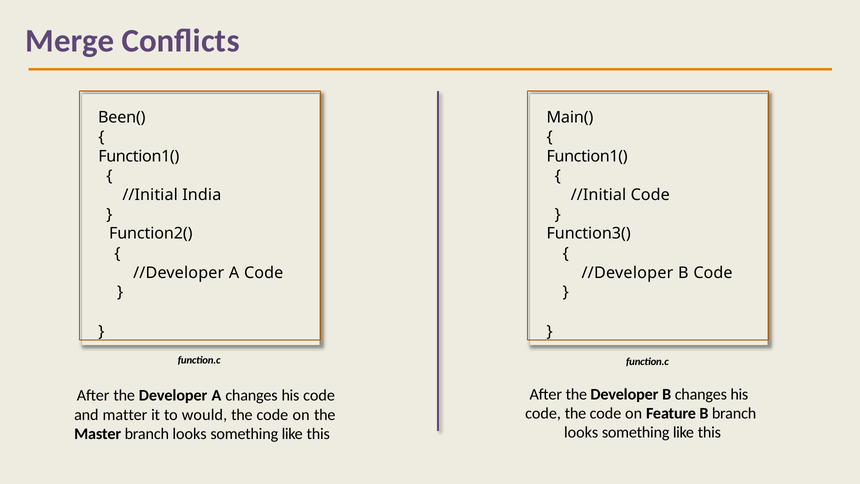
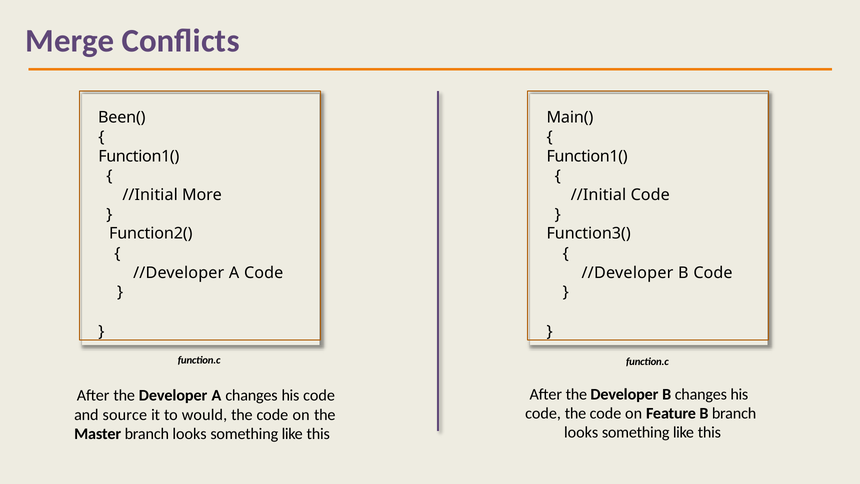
India: India -> More
matter: matter -> source
